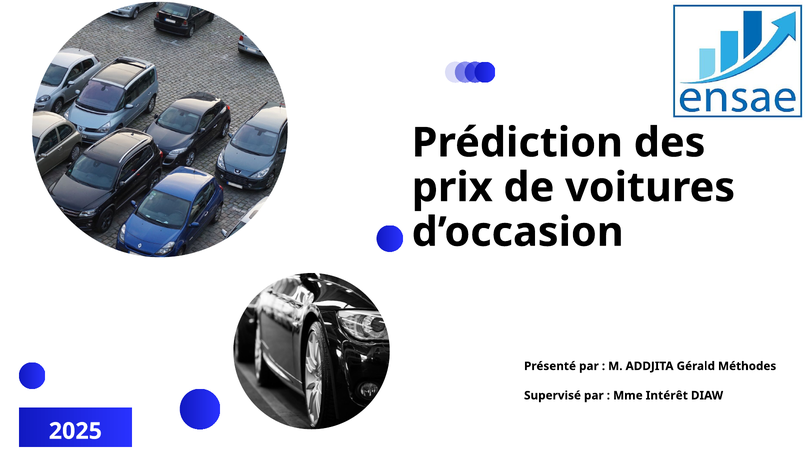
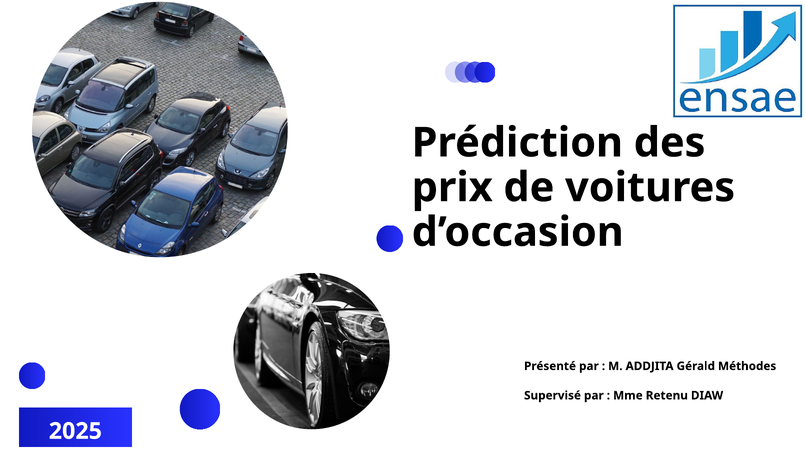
Intérêt: Intérêt -> Retenu
